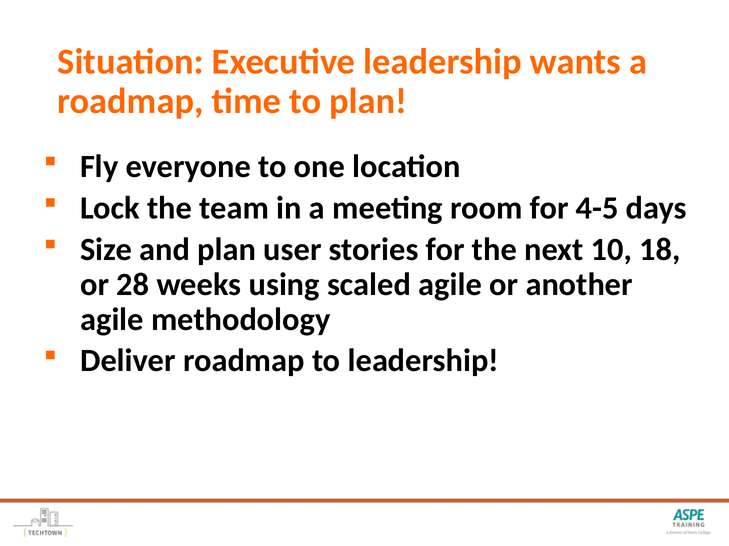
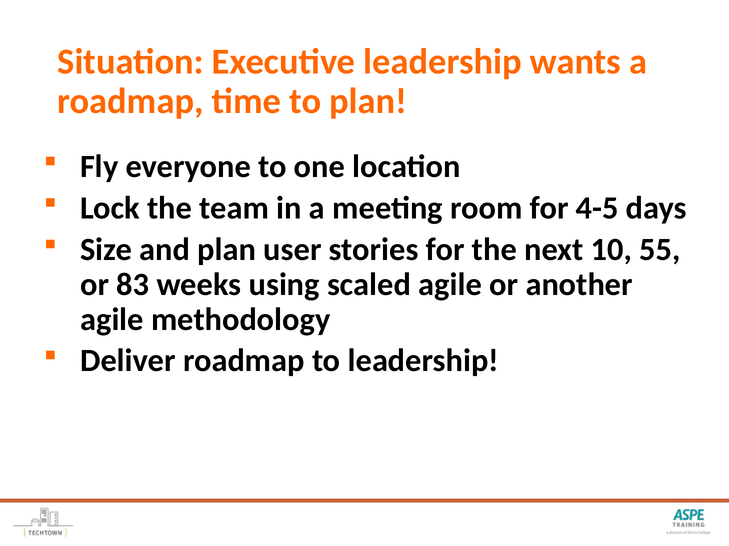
18: 18 -> 55
28: 28 -> 83
